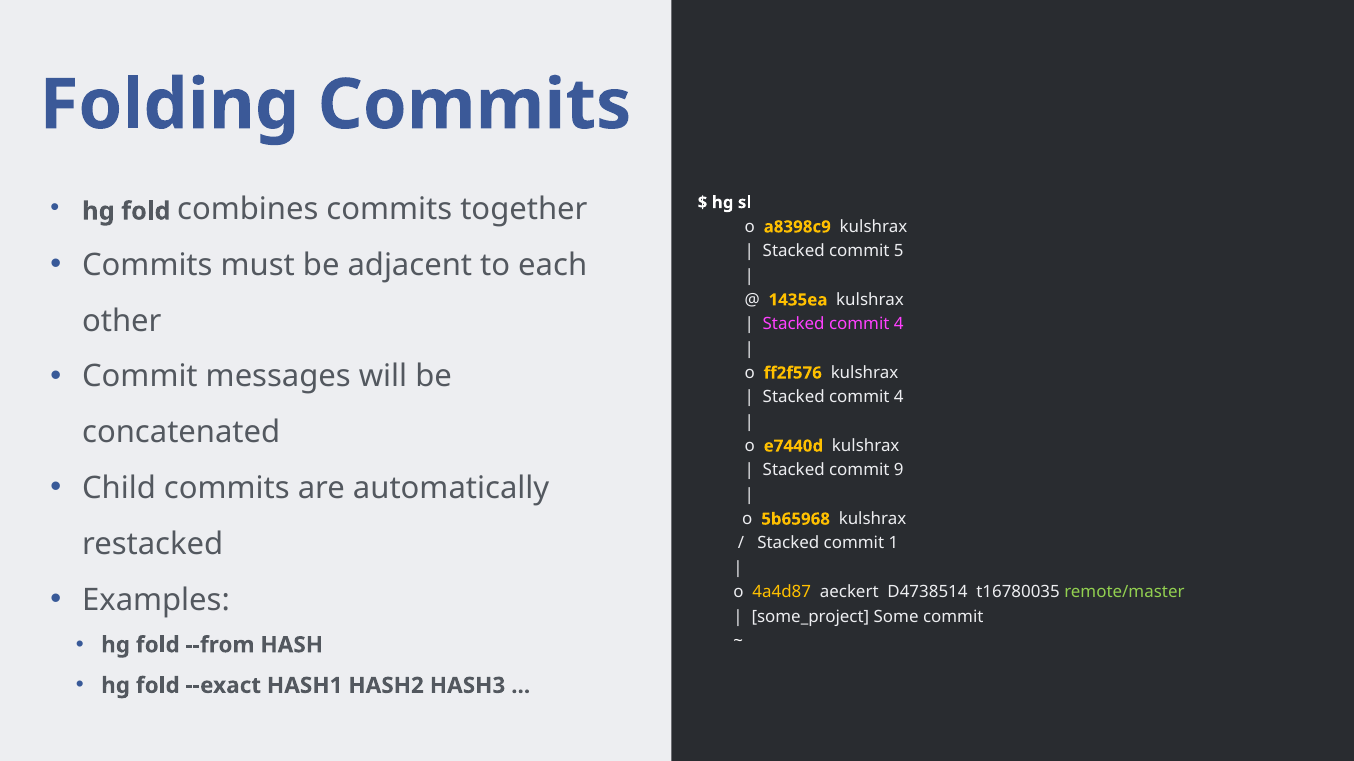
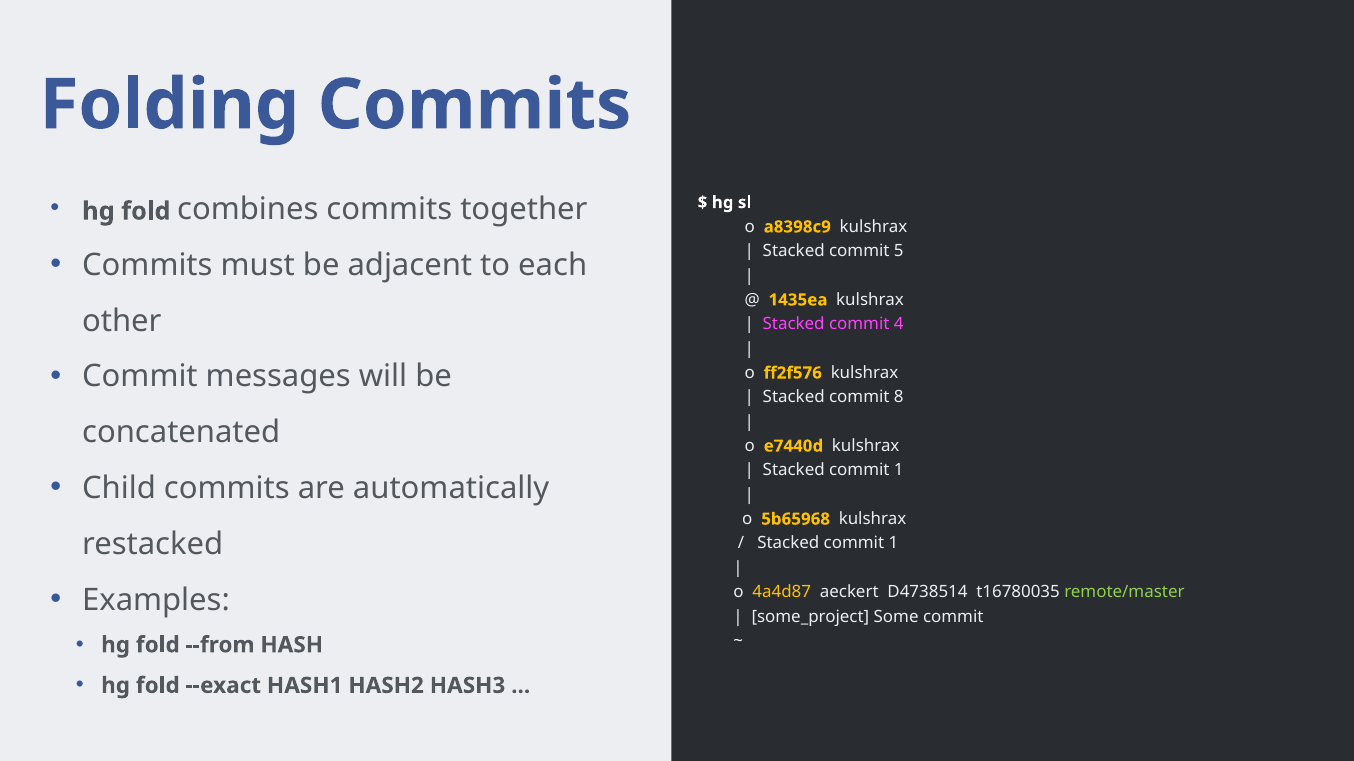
4 at (899, 398): 4 -> 8
9 at (899, 471): 9 -> 1
